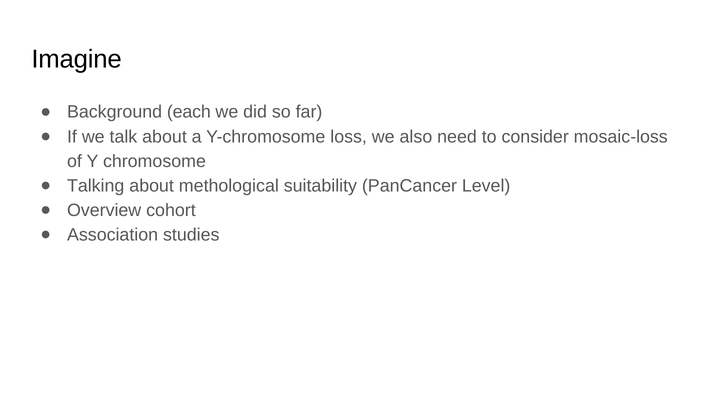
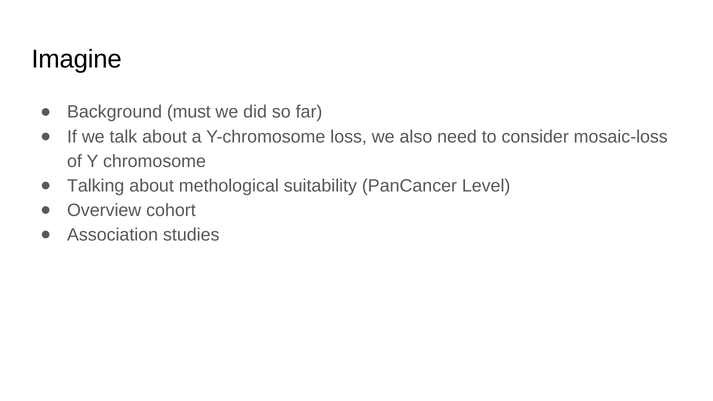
each: each -> must
